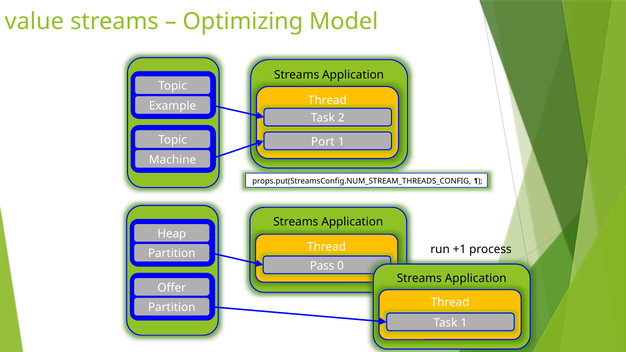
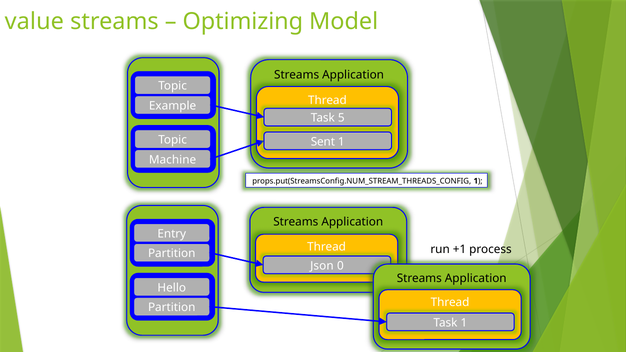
2: 2 -> 5
Port: Port -> Sent
Heap: Heap -> Entry
Pass: Pass -> Json
Offer: Offer -> Hello
